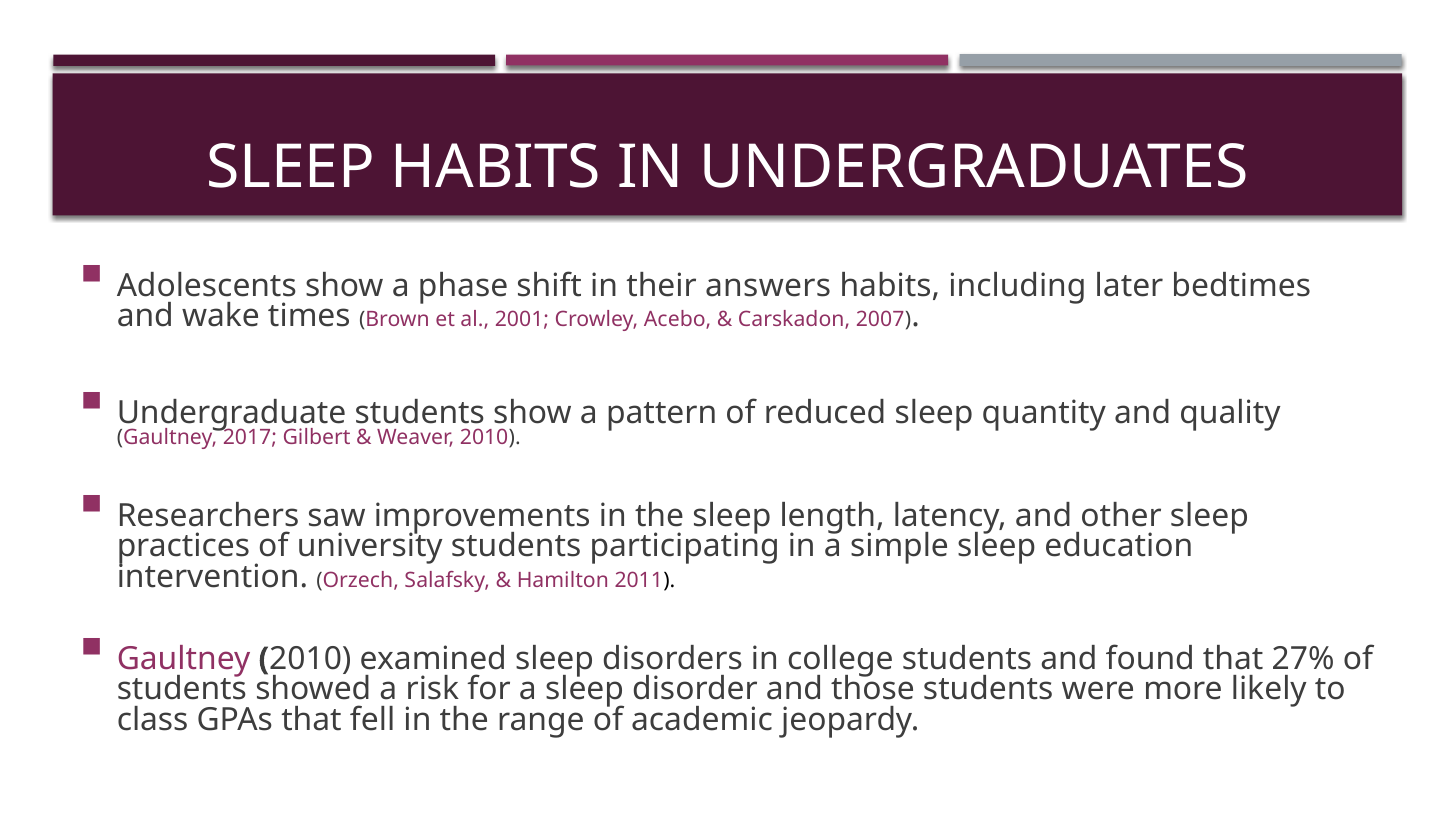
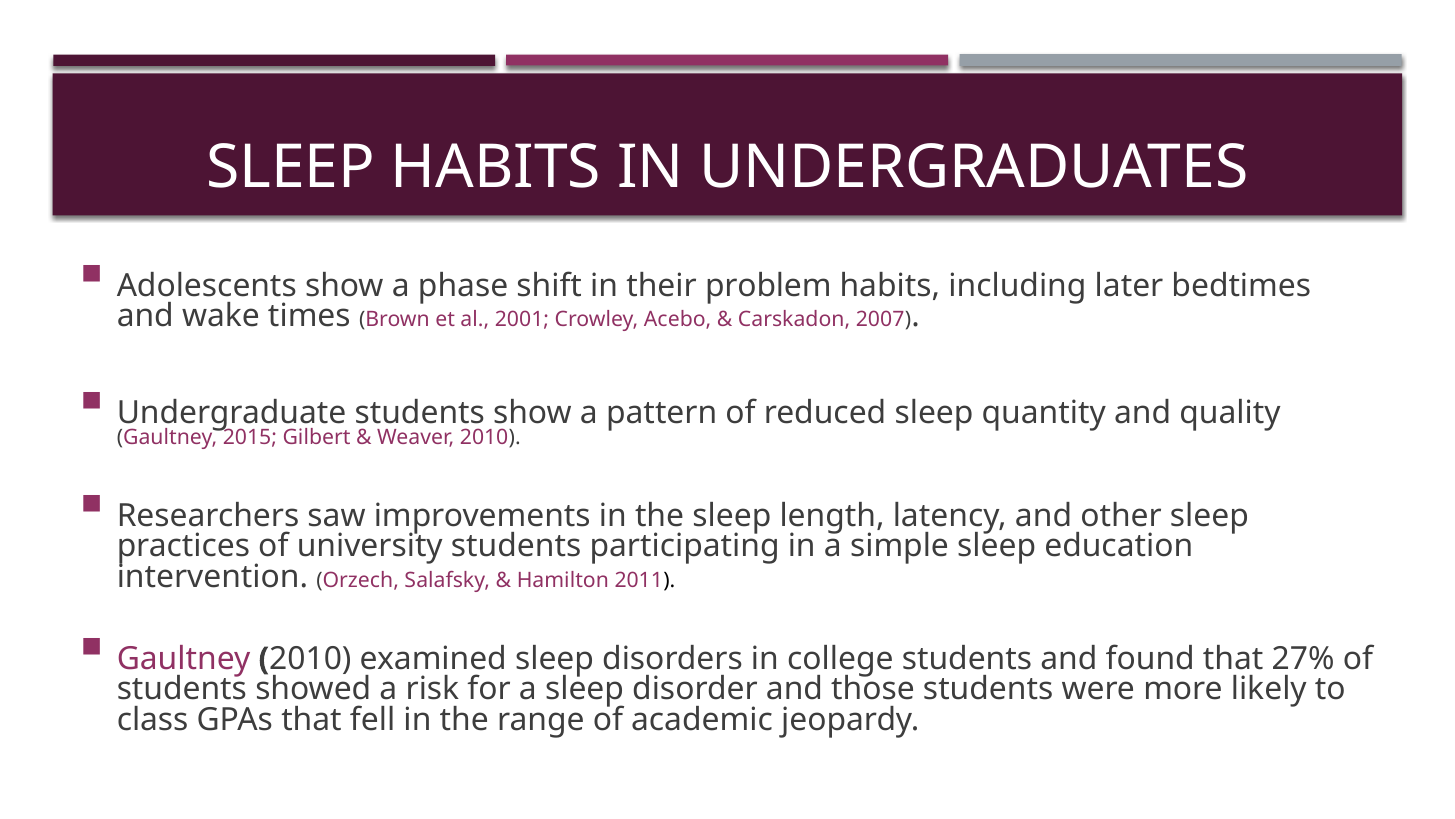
answers: answers -> problem
2017: 2017 -> 2015
